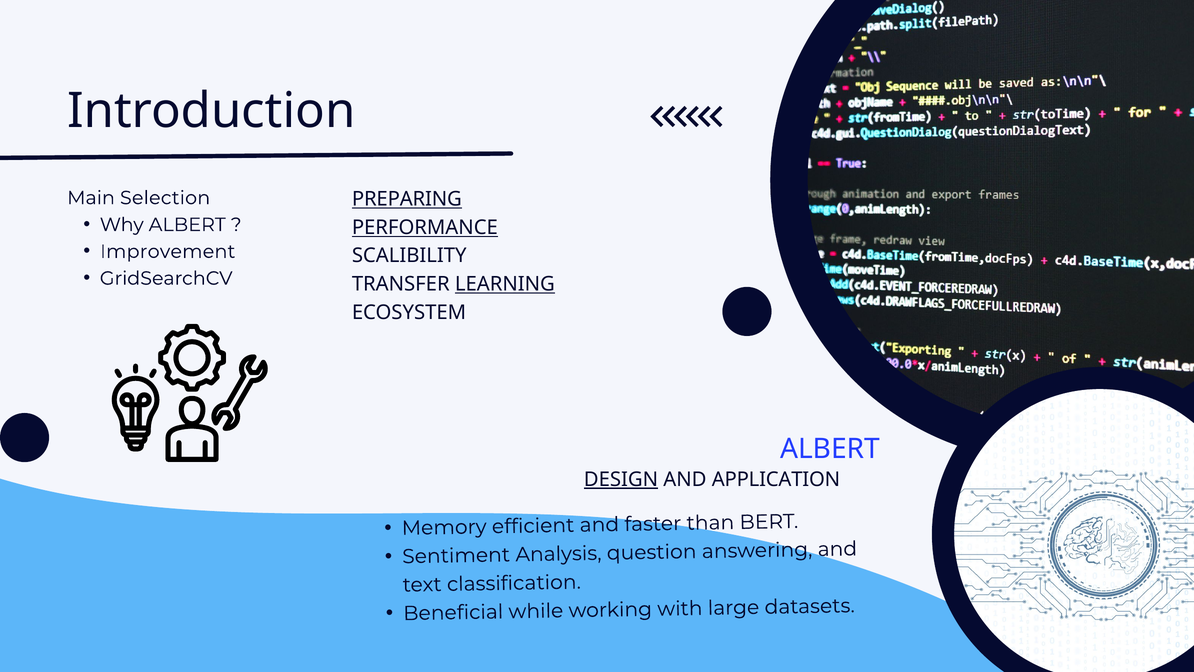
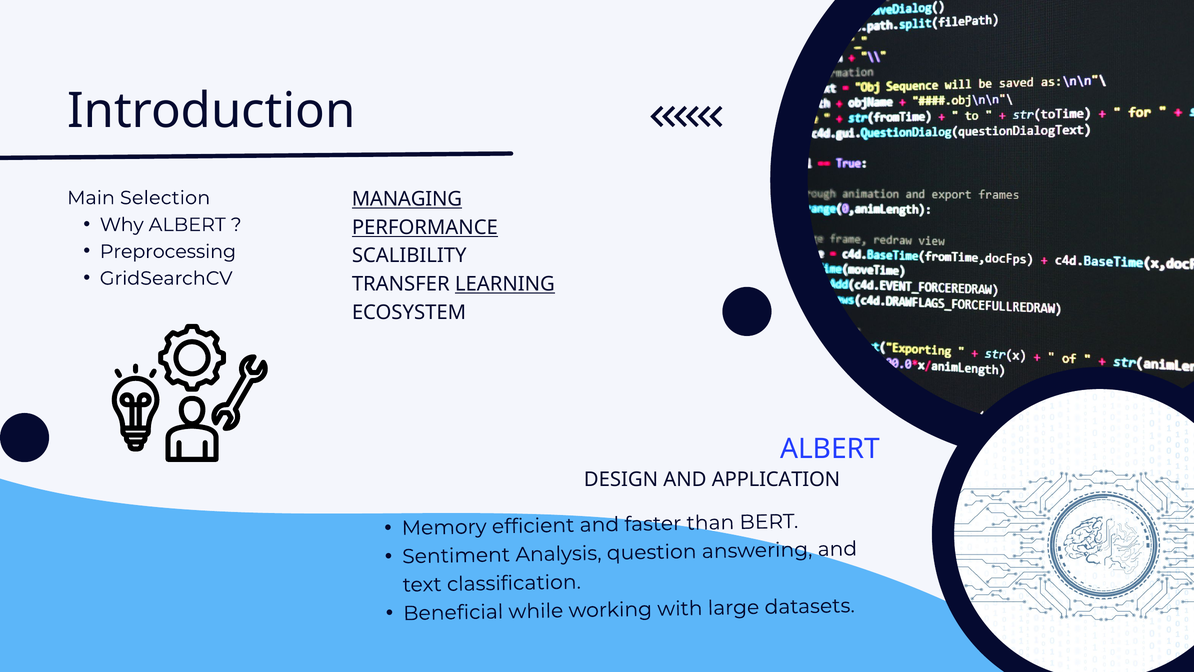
PREPARING: PREPARING -> MANAGING
Improvement: Improvement -> Preprocessing
DESIGN underline: present -> none
